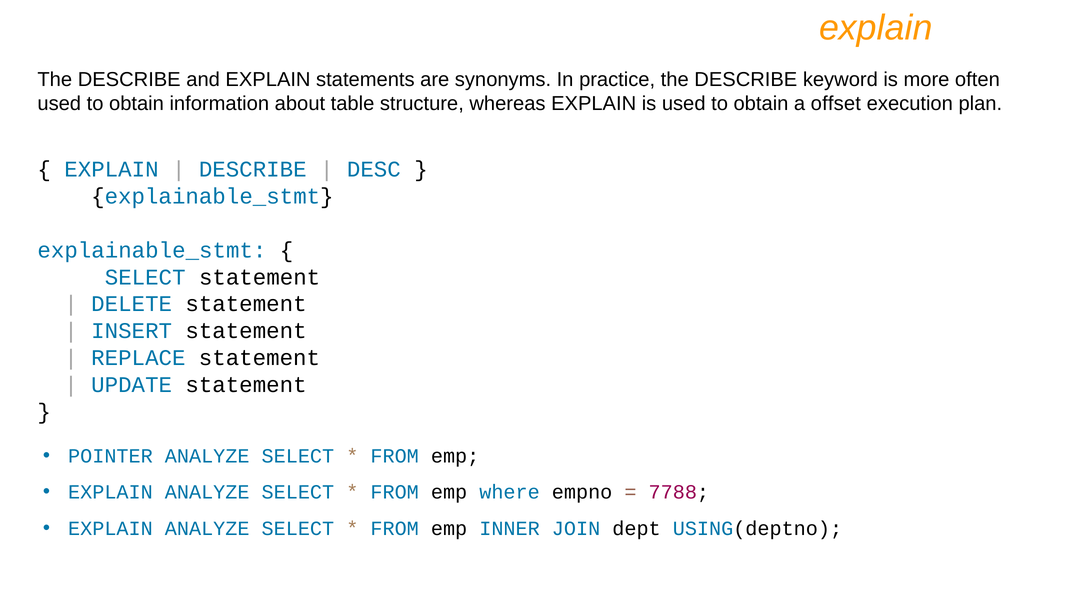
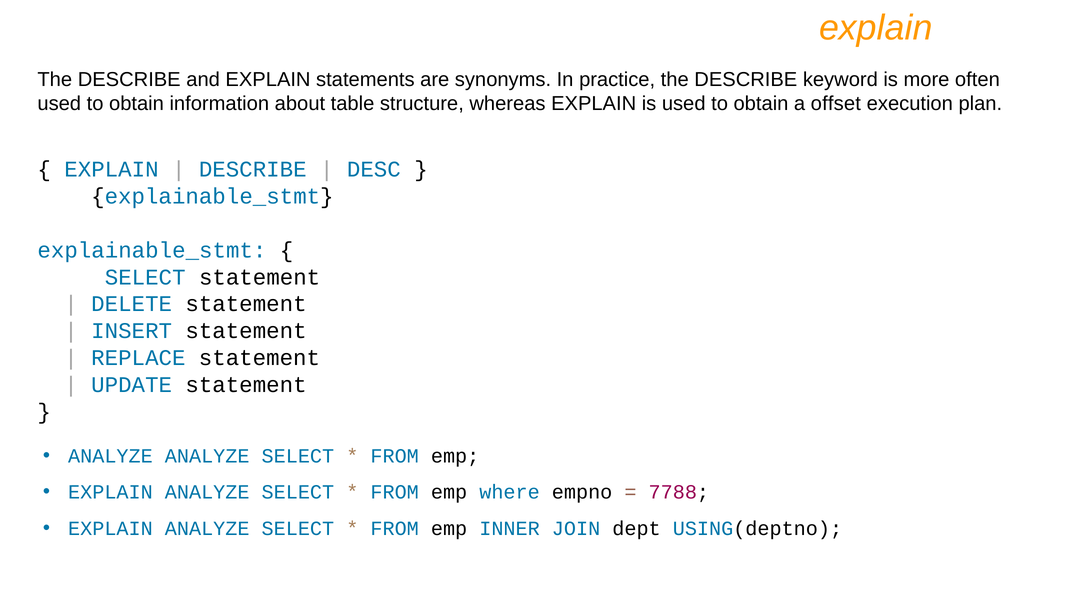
POINTER at (110, 456): POINTER -> ANALYZE
